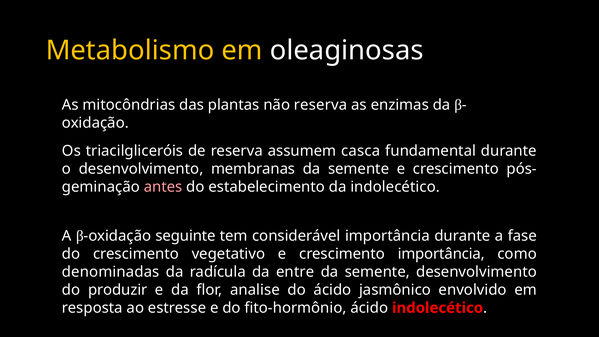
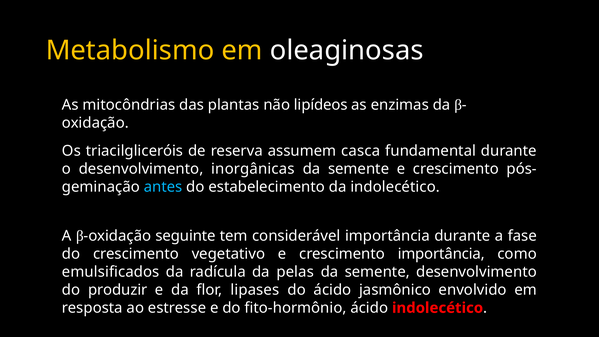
não reserva: reserva -> lipídeos
membranas: membranas -> inorgânicas
antes colour: pink -> light blue
denominadas: denominadas -> emulsificados
entre: entre -> pelas
analise: analise -> lipases
